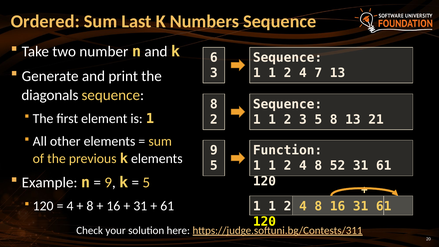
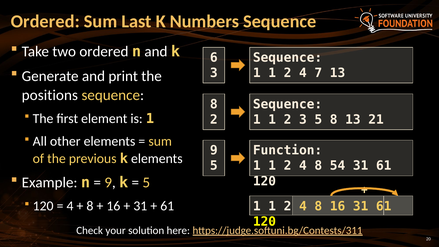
two number: number -> ordered
diagonals: diagonals -> positions
52: 52 -> 54
